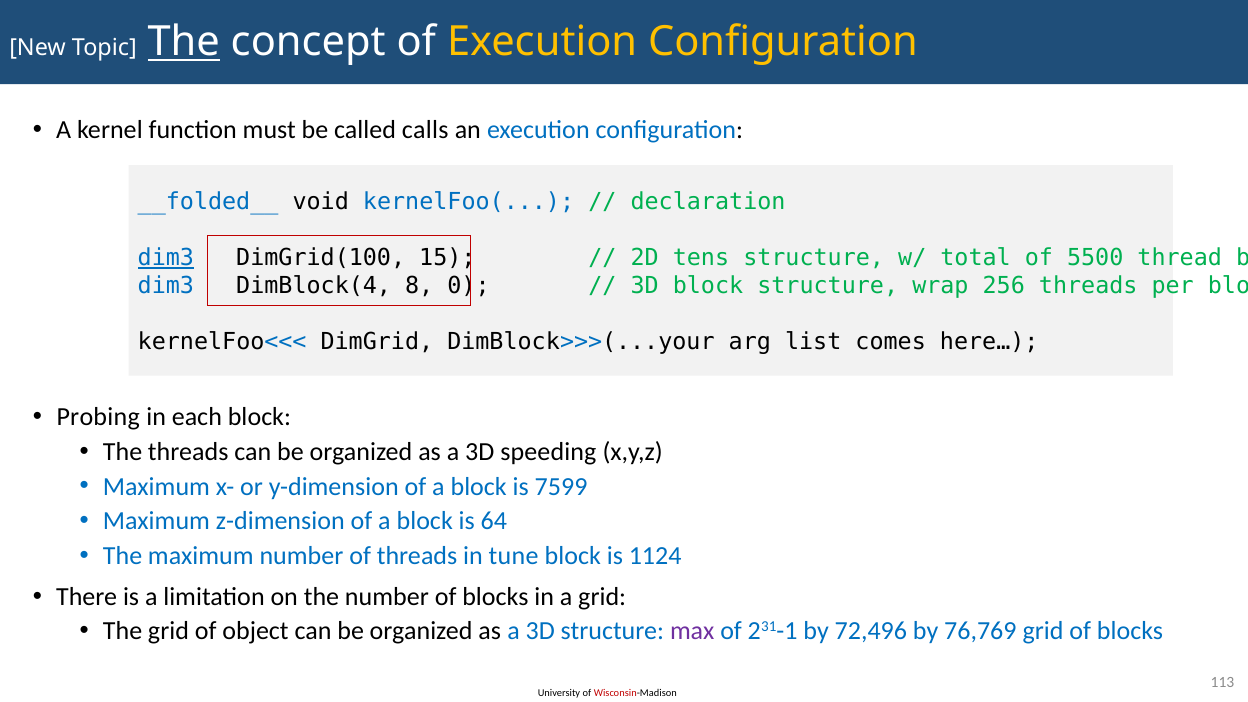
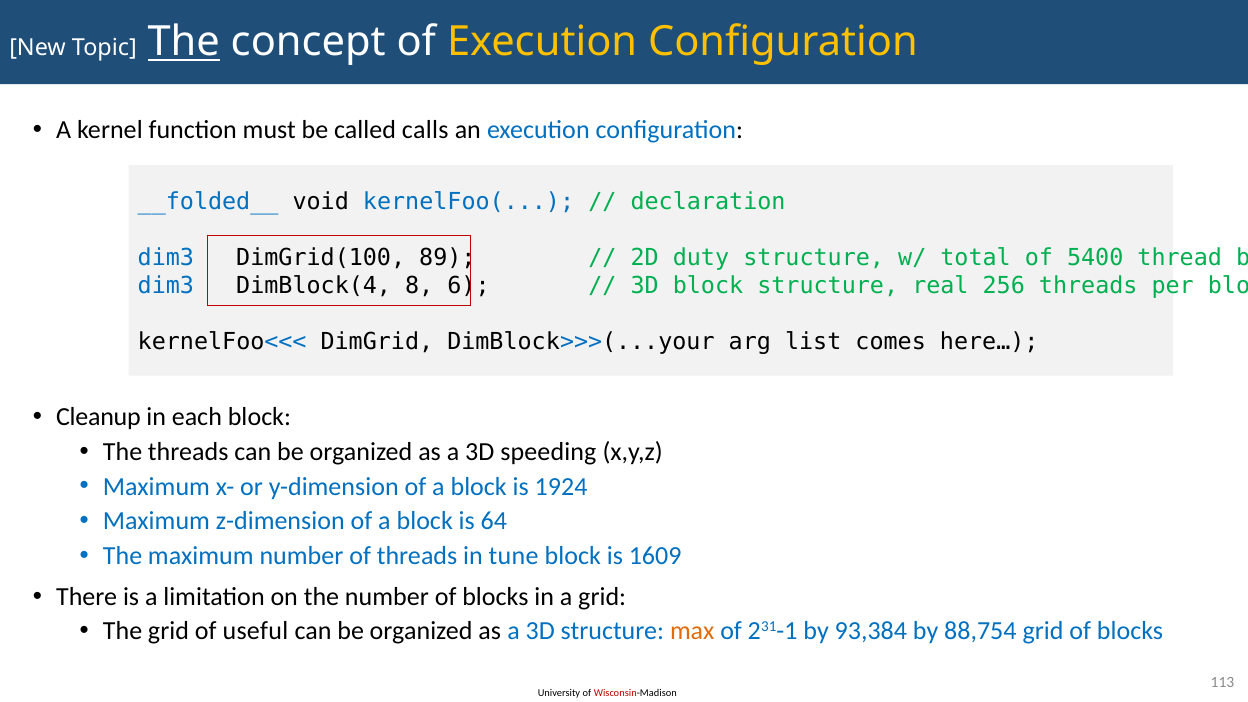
dim3 at (166, 258) underline: present -> none
15: 15 -> 89
tens: tens -> duty
5500: 5500 -> 5400
0: 0 -> 6
wrap: wrap -> real
Probing: Probing -> Cleanup
7599: 7599 -> 1924
1124: 1124 -> 1609
object: object -> useful
max colour: purple -> orange
72,496: 72,496 -> 93,384
76,769: 76,769 -> 88,754
